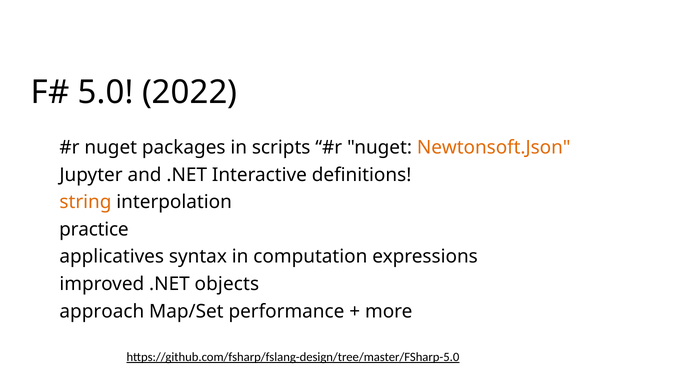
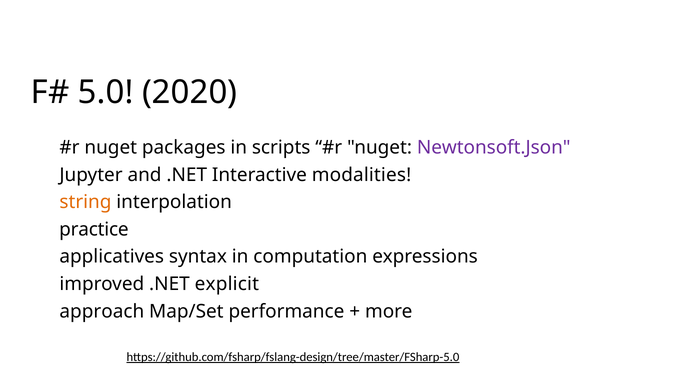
2022: 2022 -> 2020
Newtonsoft.Json colour: orange -> purple
definitions: definitions -> modalities
objects: objects -> explicit
